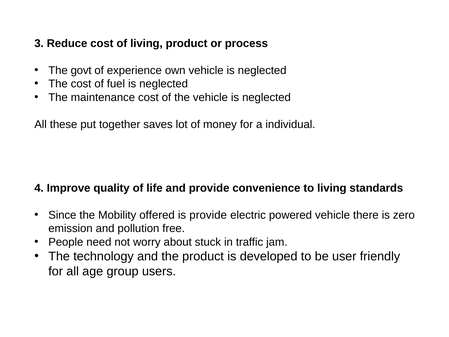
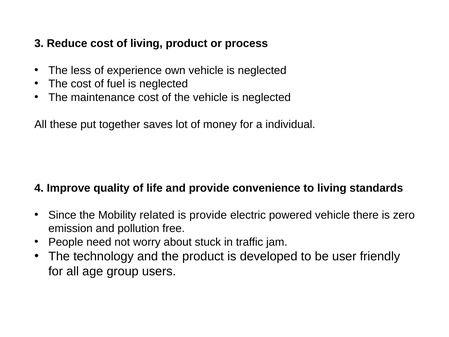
govt: govt -> less
offered: offered -> related
